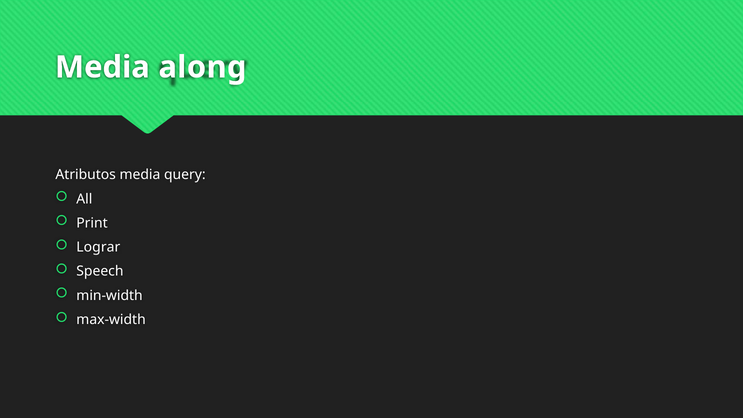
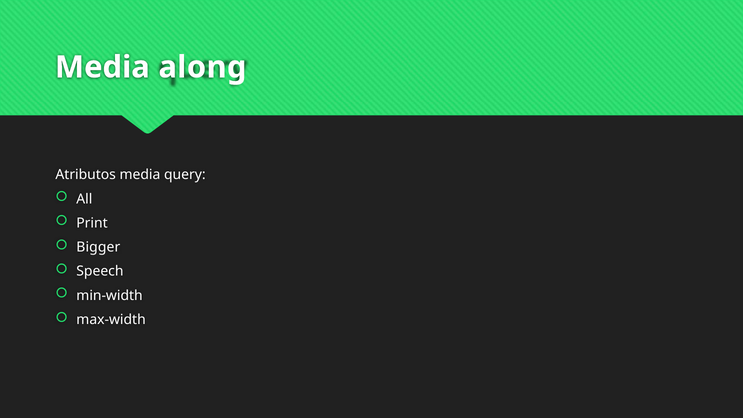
Lograr: Lograr -> Bigger
